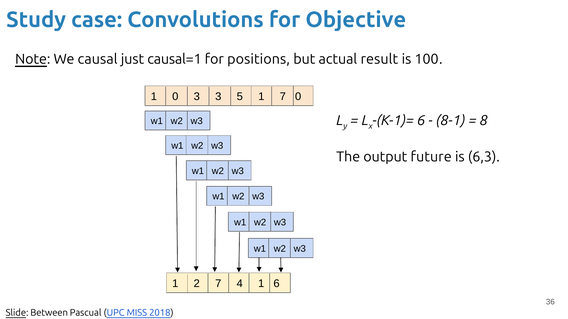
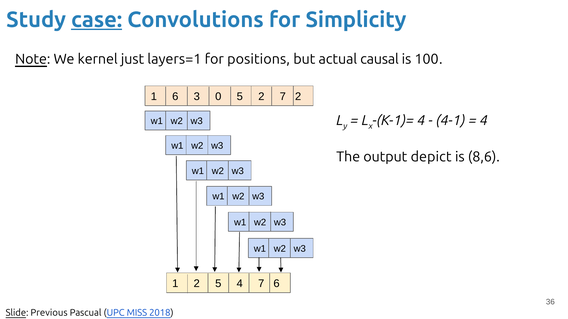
case underline: none -> present
Objective: Objective -> Simplicity
causal: causal -> kernel
causal=1: causal=1 -> layers=1
result: result -> causal
1 0: 0 -> 6
3 3: 3 -> 0
5 1: 1 -> 2
7 0: 0 -> 2
6 at (421, 121): 6 -> 4
8-1: 8-1 -> 4-1
8 at (484, 121): 8 -> 4
future: future -> depict
6,3: 6,3 -> 8,6
2 7: 7 -> 5
4 1: 1 -> 7
Between: Between -> Previous
